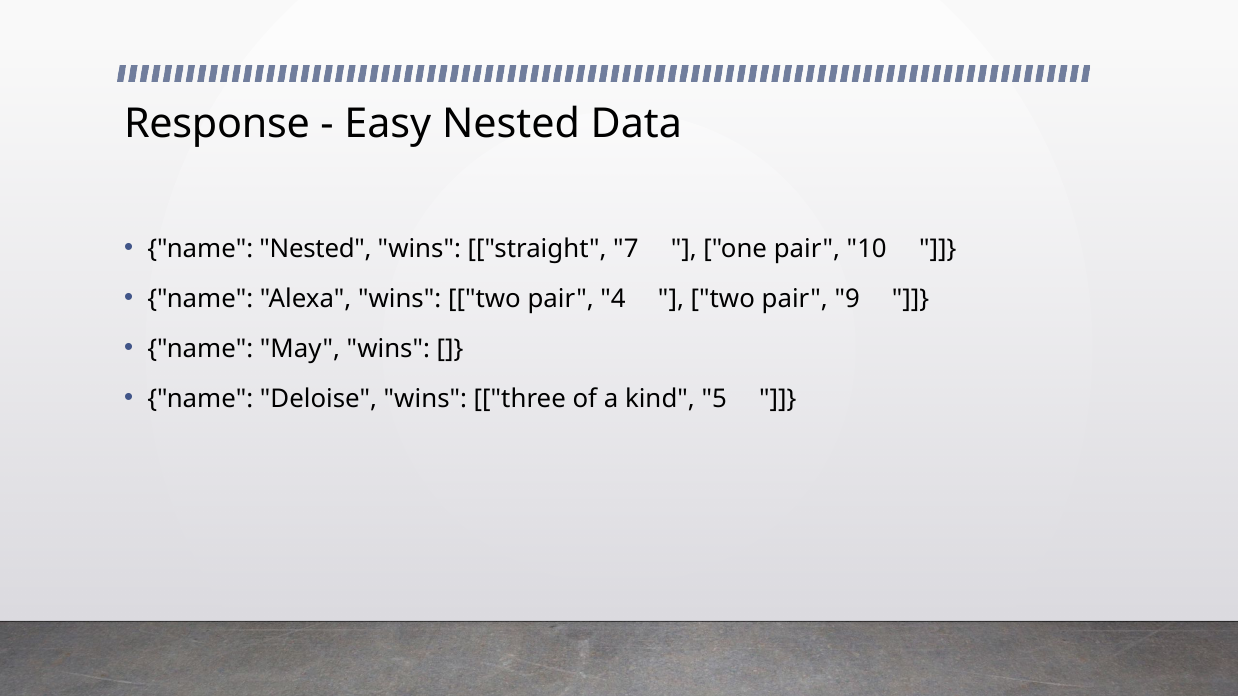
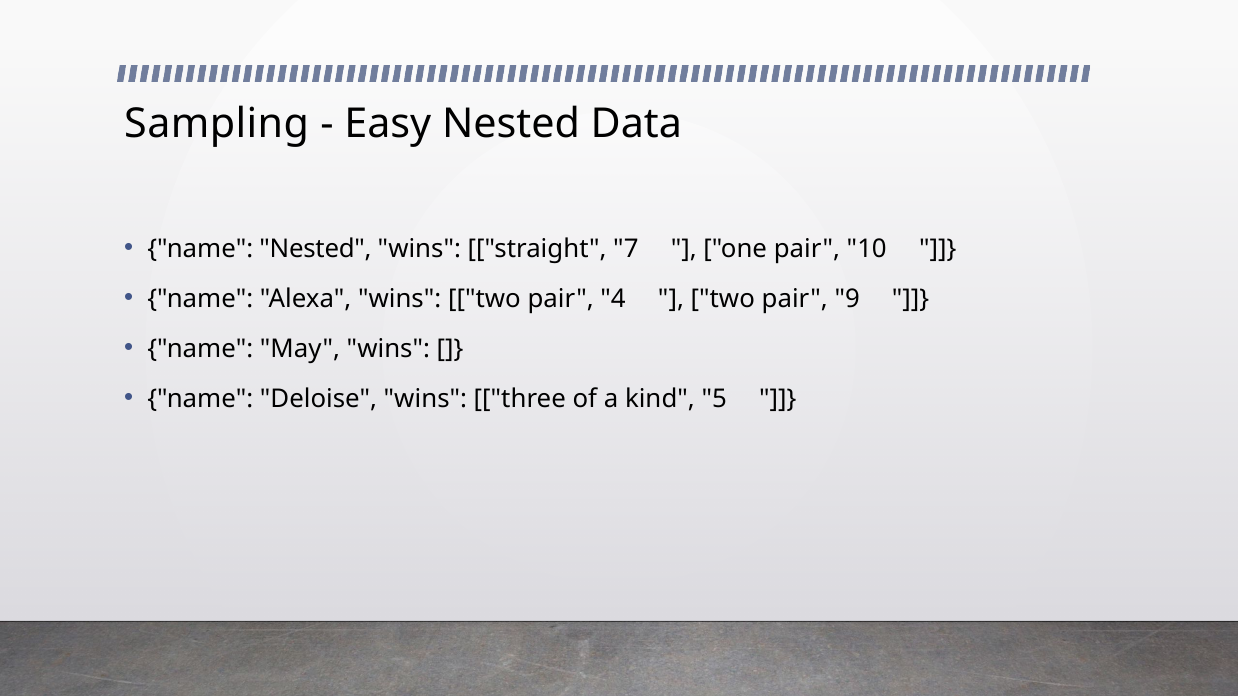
Response: Response -> Sampling
